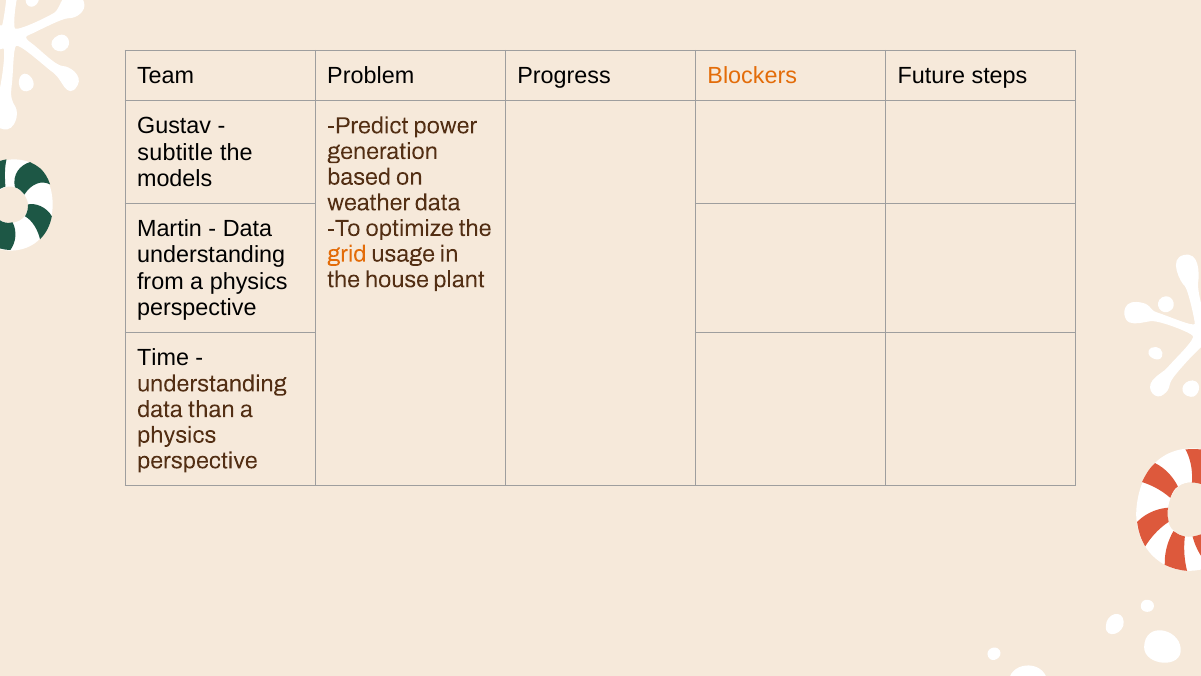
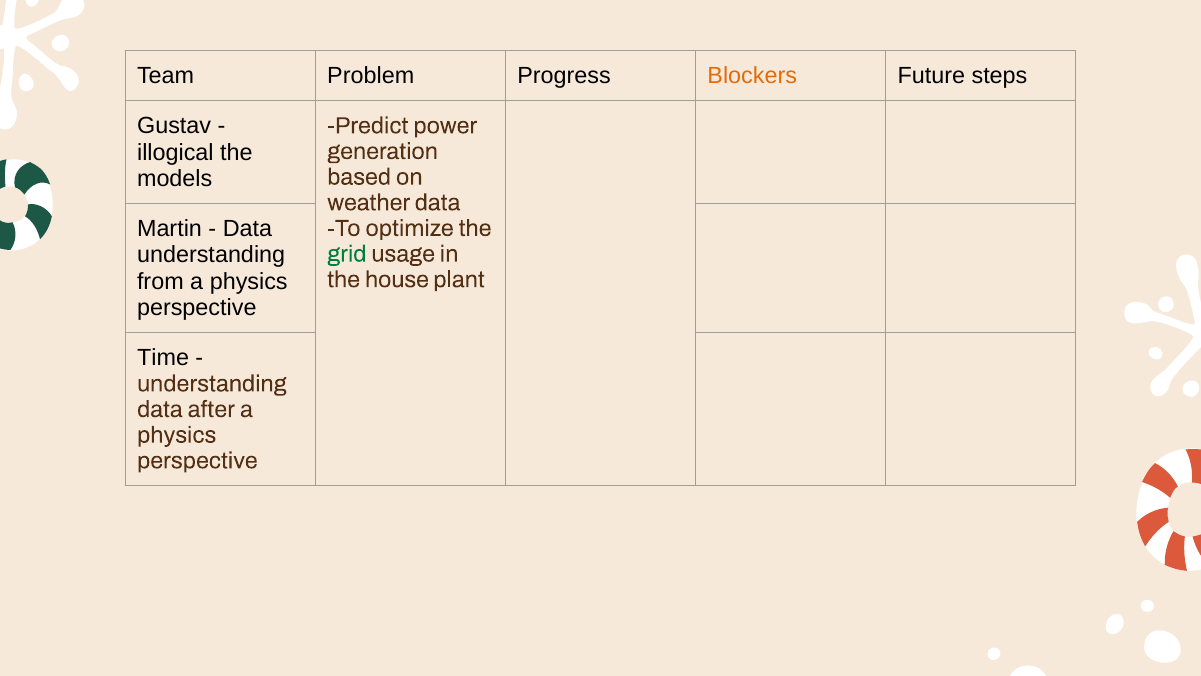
subtitle: subtitle -> illogical
grid colour: orange -> green
than: than -> after
